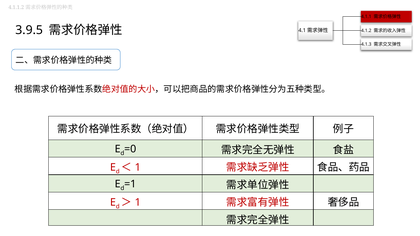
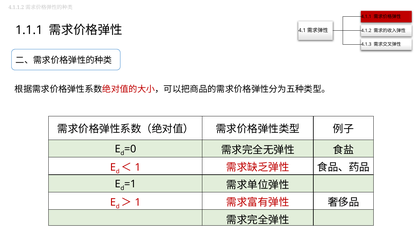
3.9.5: 3.9.5 -> 1.1.1
